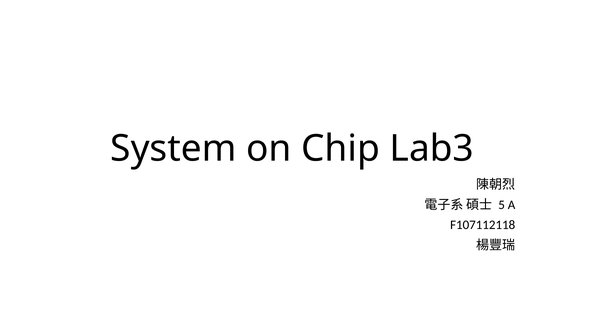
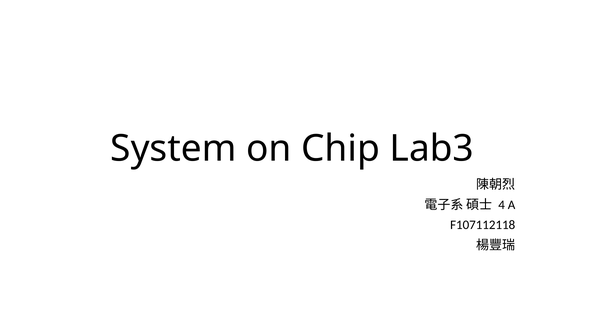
5: 5 -> 4
